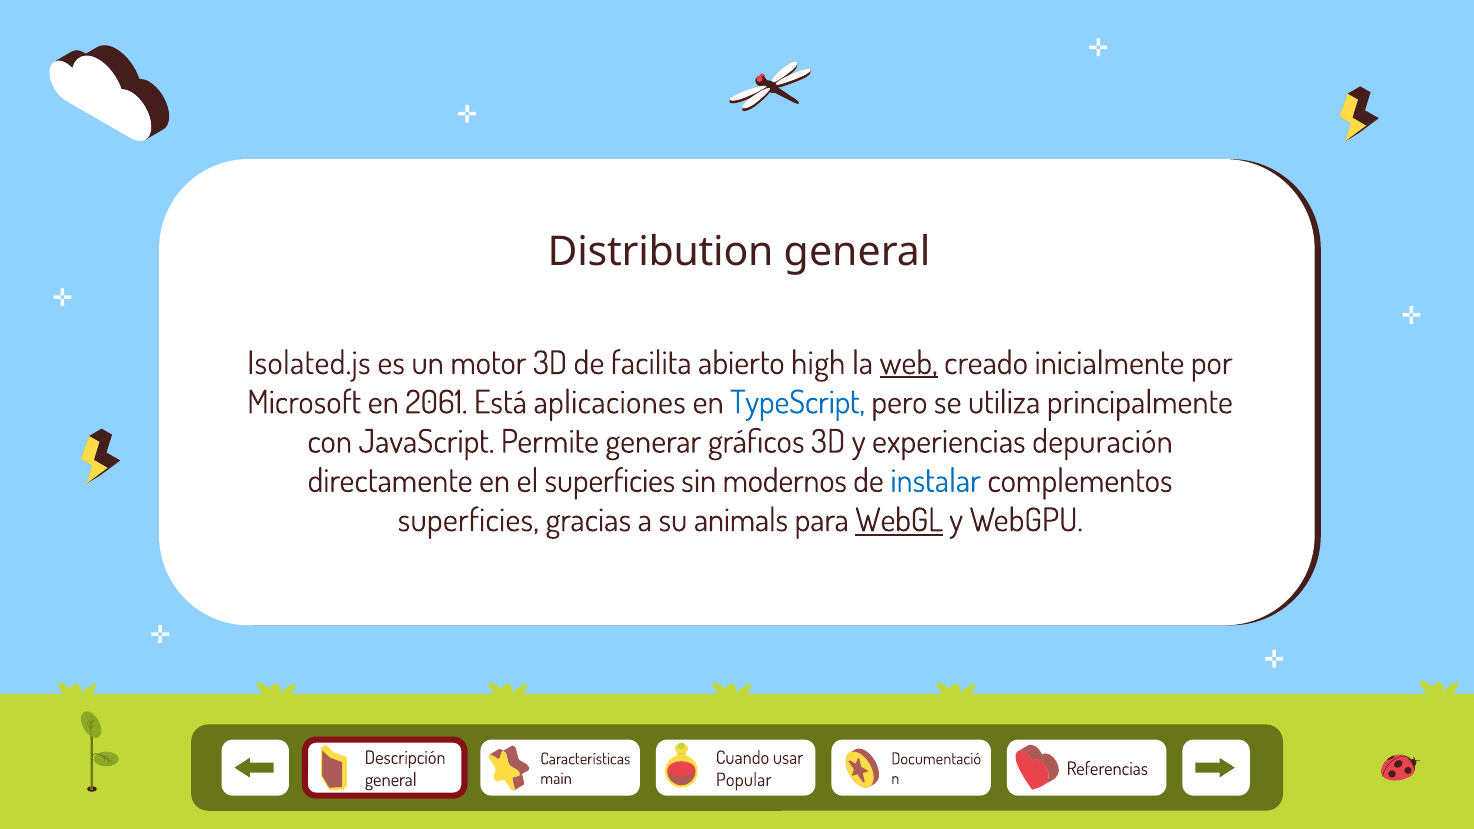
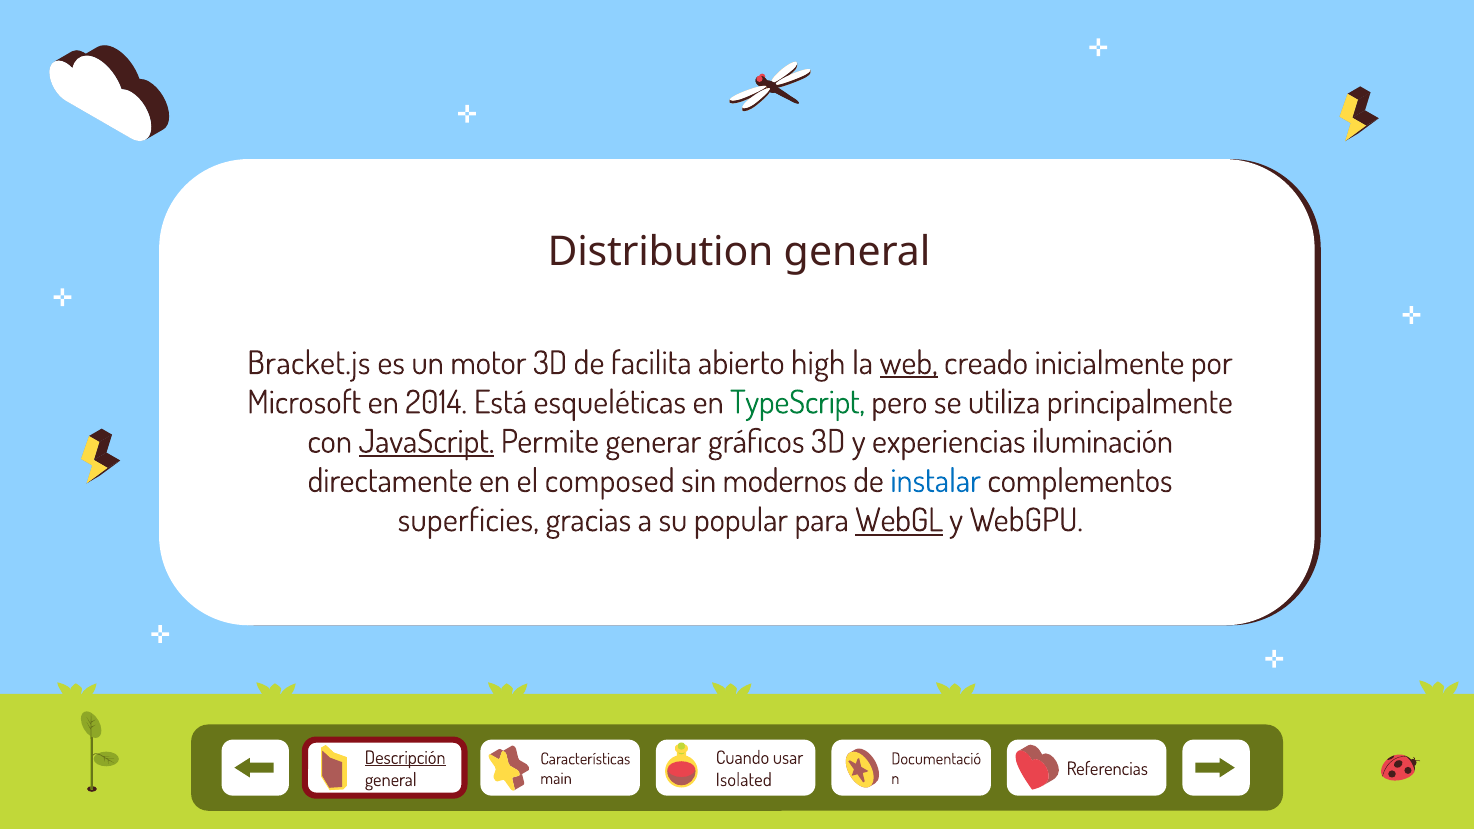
Isolated.js: Isolated.js -> Bracket.js
2061: 2061 -> 2014
aplicaciones: aplicaciones -> esqueléticas
TypeScript colour: blue -> green
JavaScript underline: none -> present
depuración: depuración -> iluminación
el superficies: superficies -> composed
animals: animals -> popular
Descripción underline: none -> present
Popular: Popular -> Isolated
